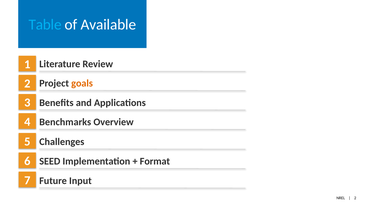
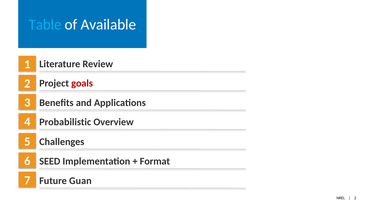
goals colour: orange -> red
Benchmarks: Benchmarks -> Probabilistic
Input: Input -> Guan
